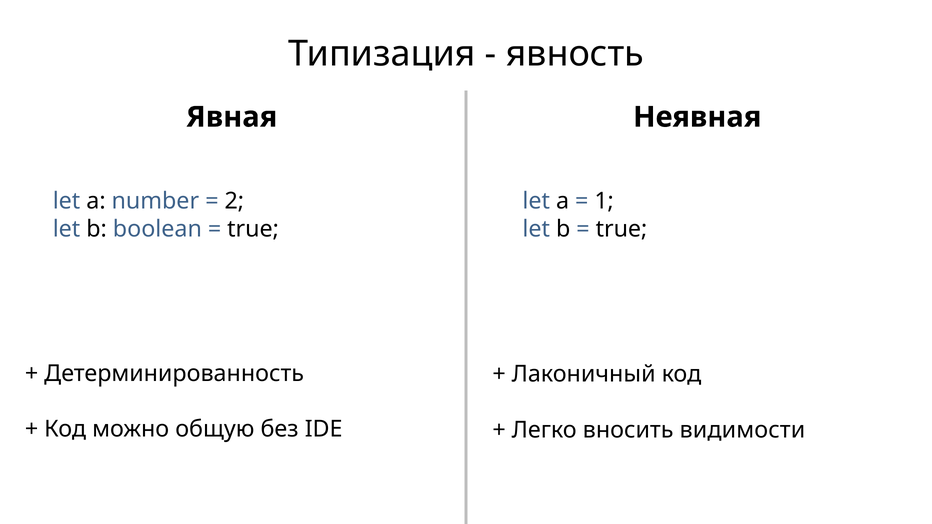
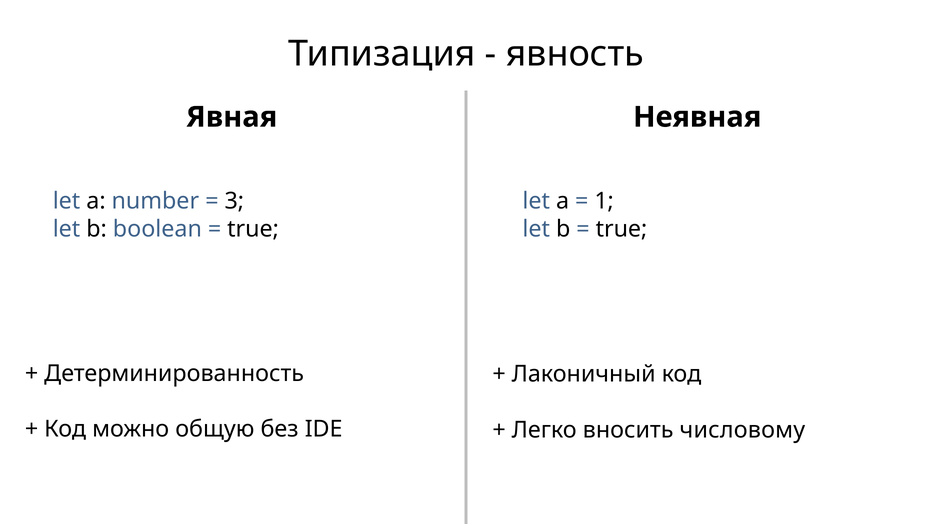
2: 2 -> 3
видимости: видимости -> числовому
